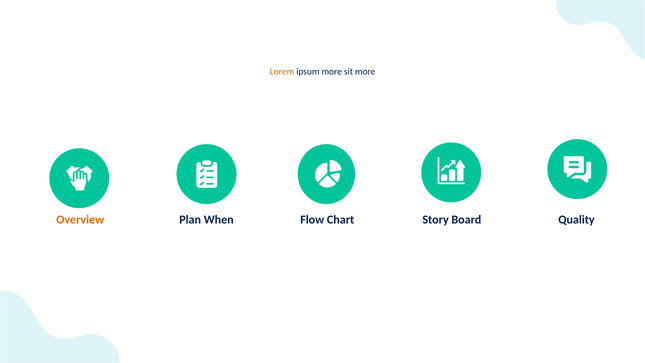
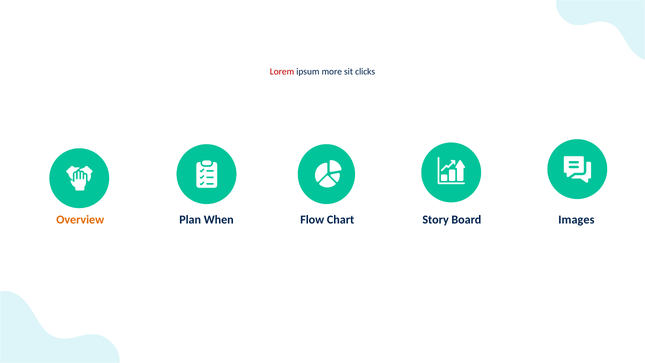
Lorem colour: orange -> red
sit more: more -> clicks
Quality: Quality -> Images
